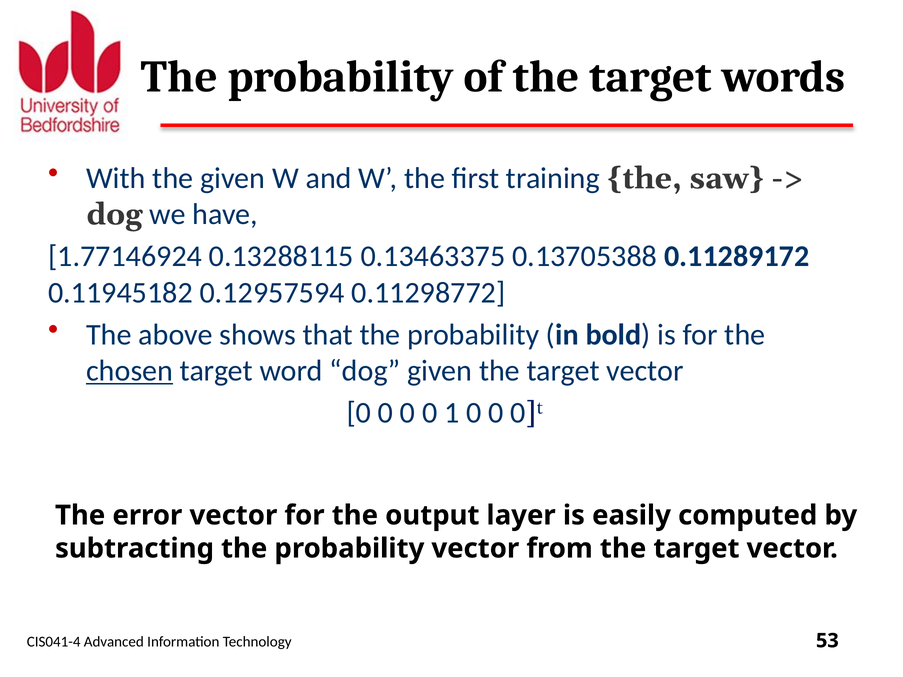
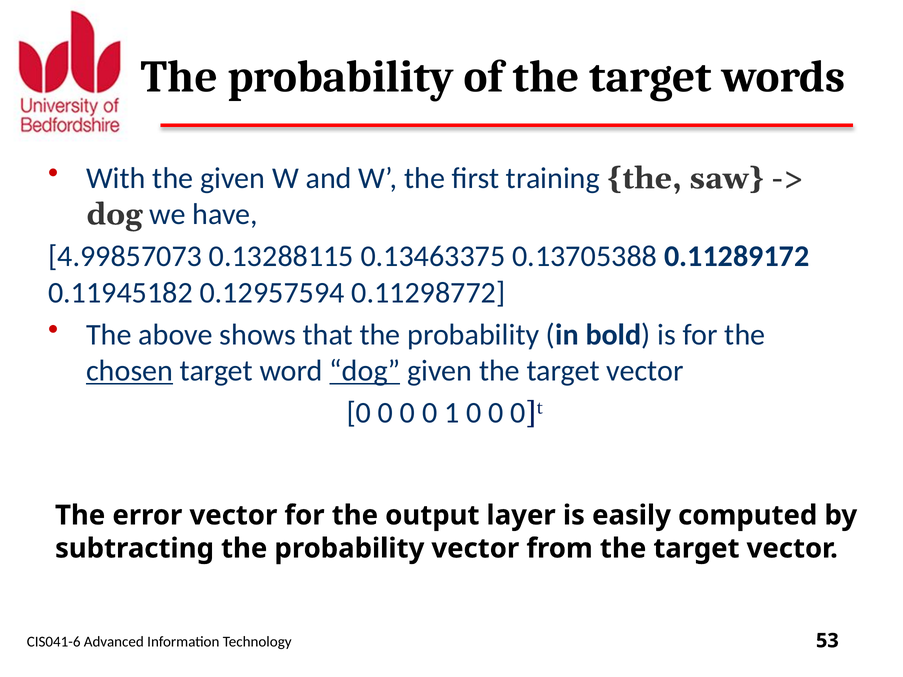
1.77146924: 1.77146924 -> 4.99857073
dog at (365, 371) underline: none -> present
CIS041-4: CIS041-4 -> CIS041-6
